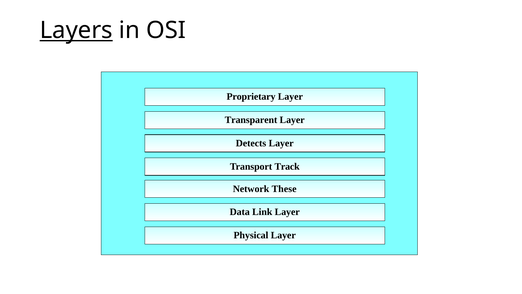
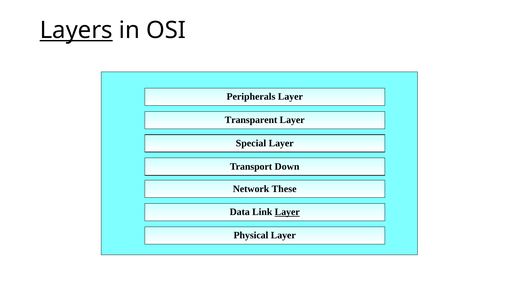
Proprietary: Proprietary -> Peripherals
Detects: Detects -> Special
Track: Track -> Down
Layer at (287, 212) underline: none -> present
